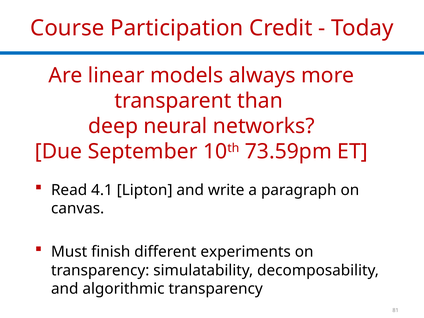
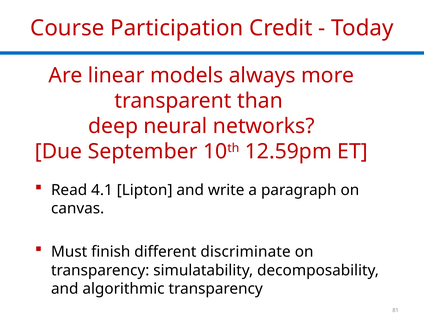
73.59pm: 73.59pm -> 12.59pm
experiments: experiments -> discriminate
